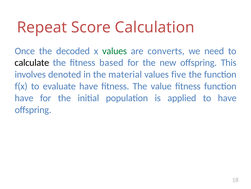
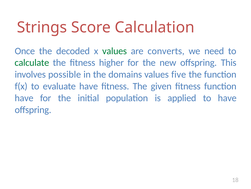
Repeat: Repeat -> Strings
calculate colour: black -> green
based: based -> higher
denoted: denoted -> possible
material: material -> domains
value: value -> given
